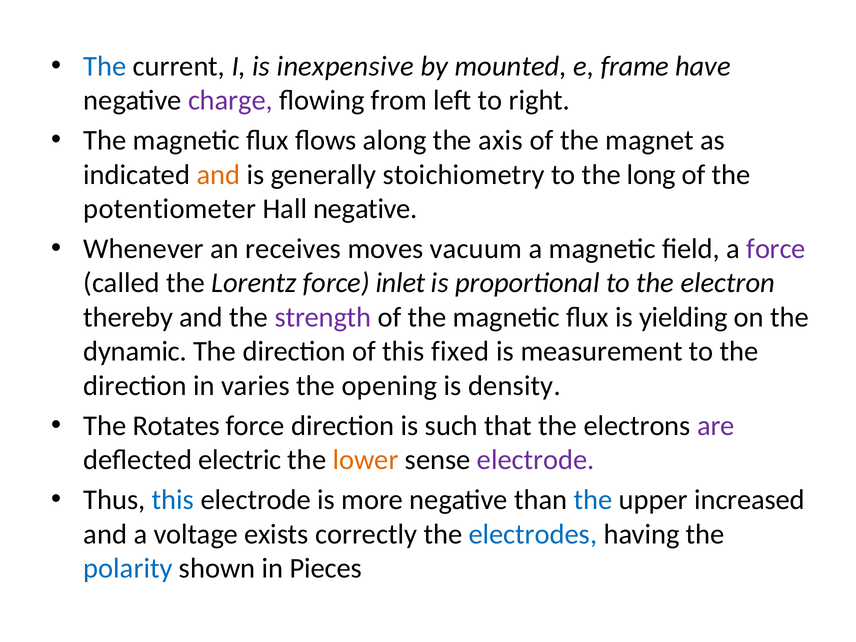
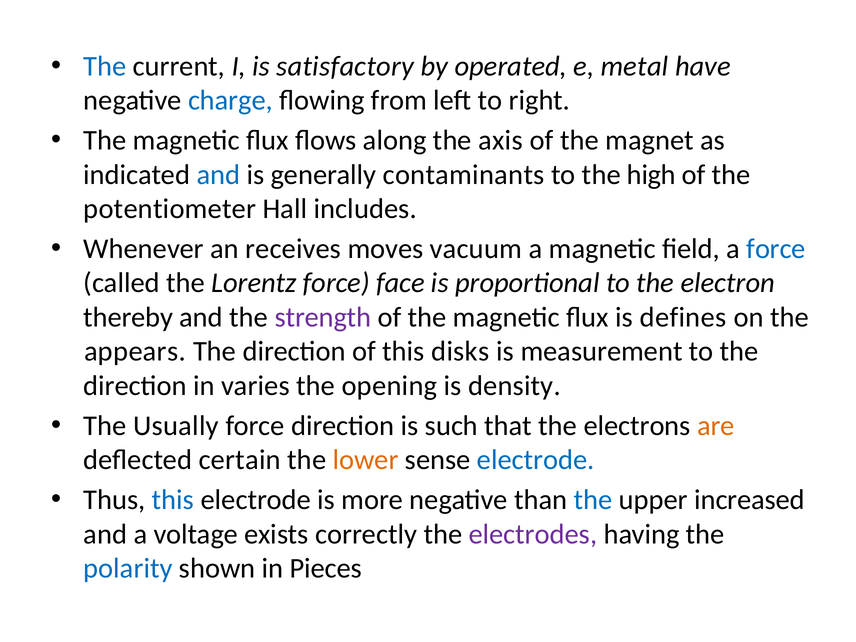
inexpensive: inexpensive -> satisfactory
mounted: mounted -> operated
frame: frame -> metal
charge colour: purple -> blue
and at (218, 175) colour: orange -> blue
stoichiometry: stoichiometry -> contaminants
long: long -> high
Hall negative: negative -> includes
force at (776, 249) colour: purple -> blue
inlet: inlet -> face
yielding: yielding -> defines
dynamic: dynamic -> appears
fixed: fixed -> disks
Rotates: Rotates -> Usually
are colour: purple -> orange
electric: electric -> certain
electrode at (536, 460) colour: purple -> blue
electrodes colour: blue -> purple
